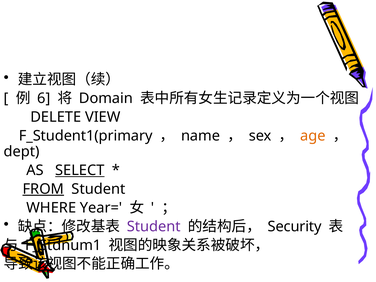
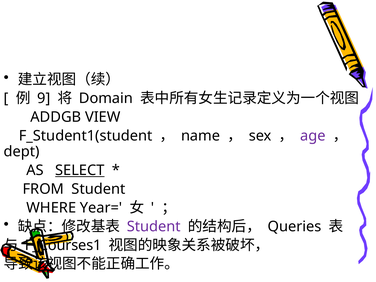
6: 6 -> 9
DELETE: DELETE -> ADDGB
F_Student1(primary: F_Student1(primary -> F_Student1(student
age colour: orange -> purple
FROM underline: present -> none
Security: Security -> Queries
F_Stdnum1: F_Stdnum1 -> F_Courses1
